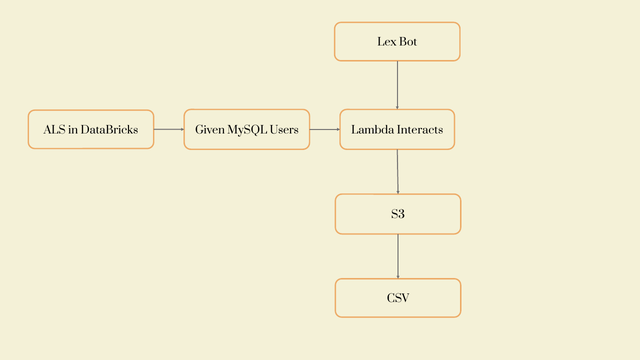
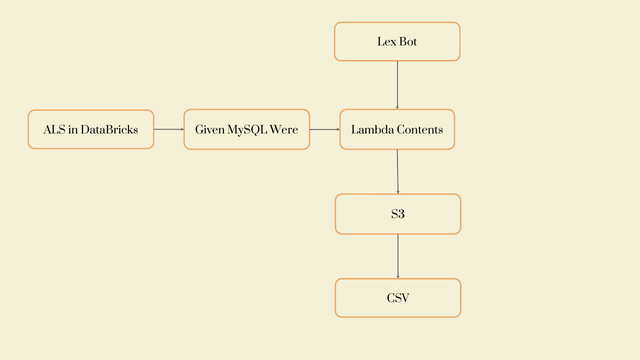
Users: Users -> Were
Interacts: Interacts -> Contents
